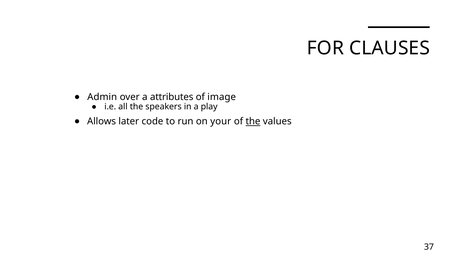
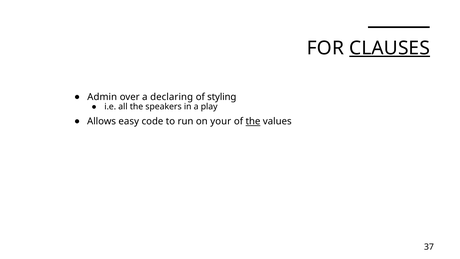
CLAUSES underline: none -> present
attributes: attributes -> declaring
image: image -> styling
later: later -> easy
